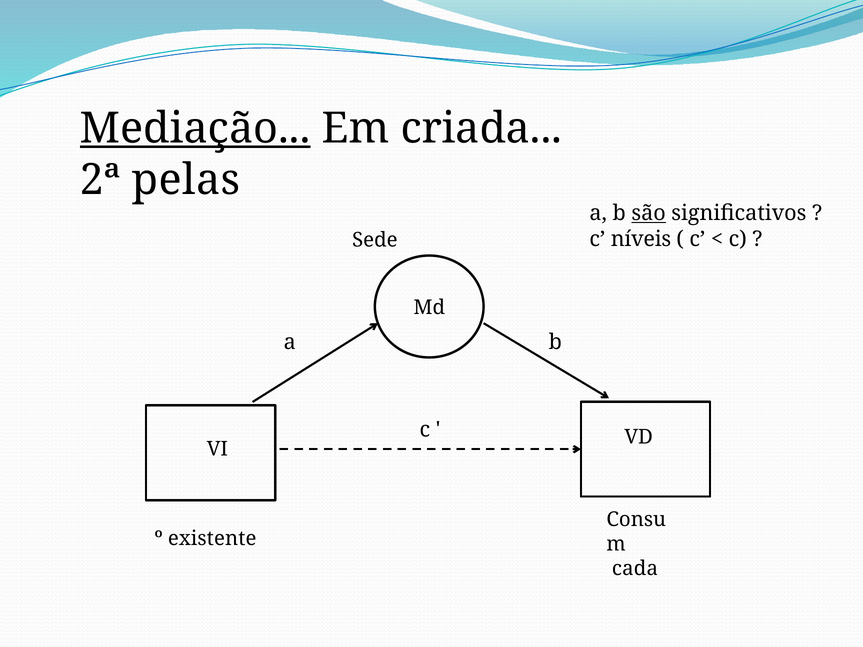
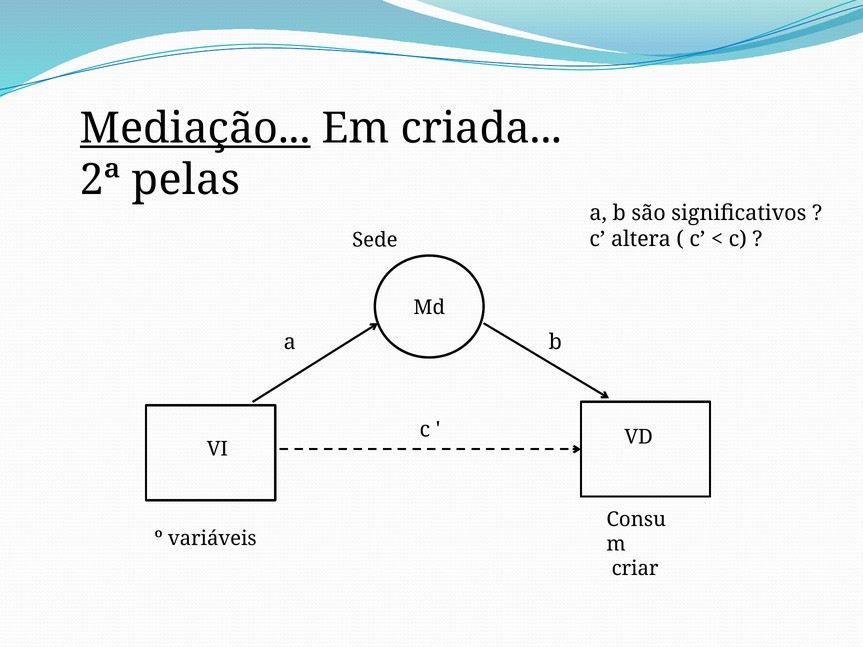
são underline: present -> none
níveis: níveis -> altera
existente: existente -> variáveis
cada: cada -> criar
